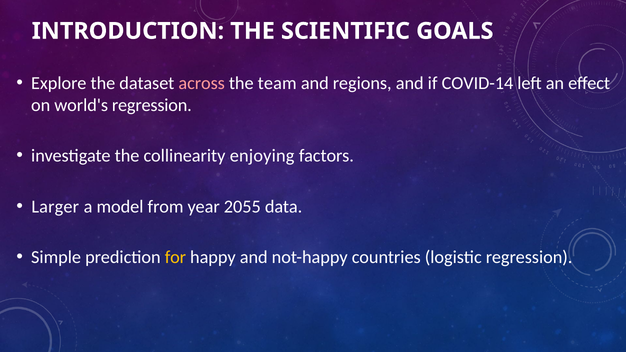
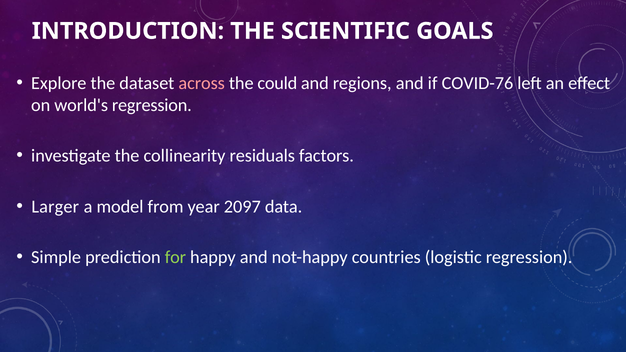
team: team -> could
COVID-14: COVID-14 -> COVID-76
enjoying: enjoying -> residuals
2055: 2055 -> 2097
for colour: yellow -> light green
